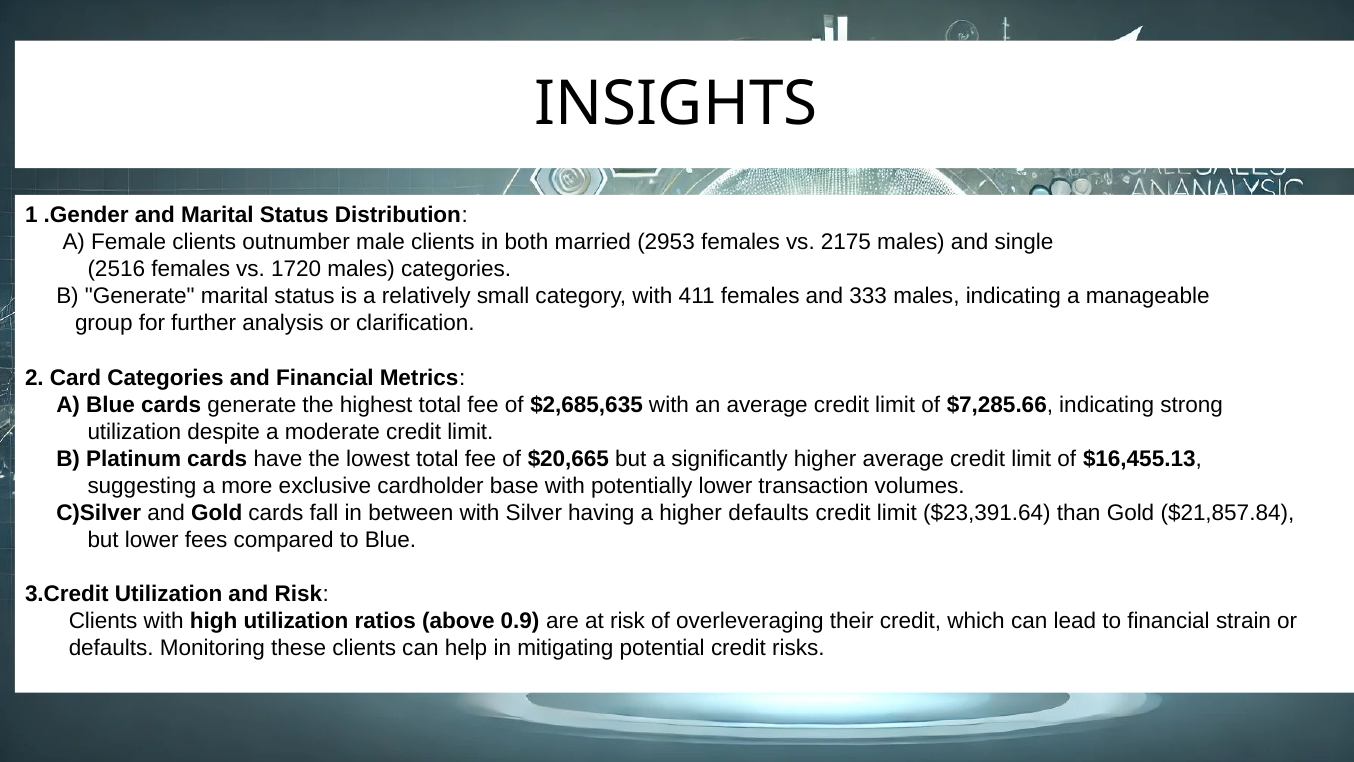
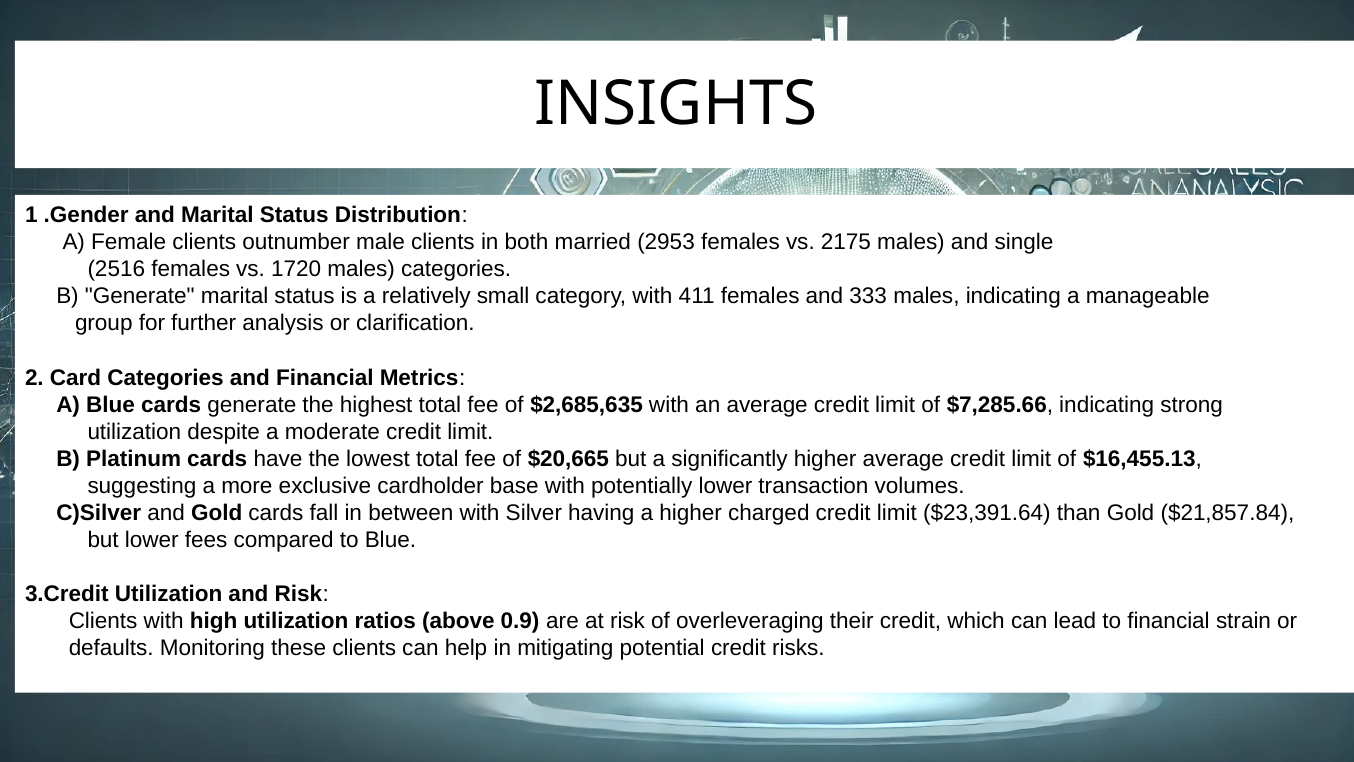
higher defaults: defaults -> charged
